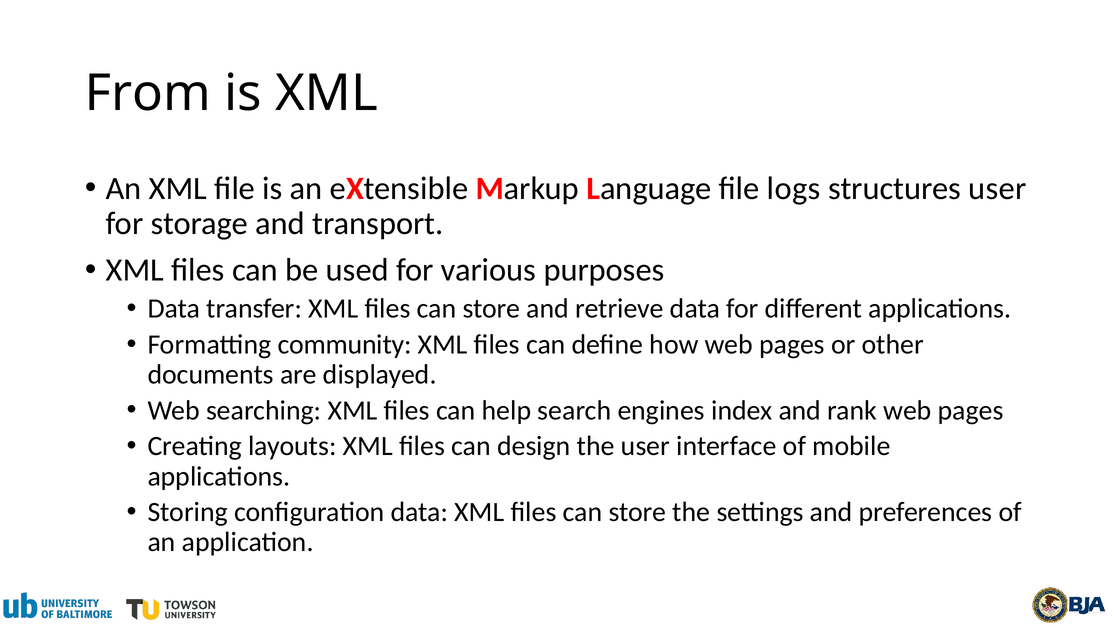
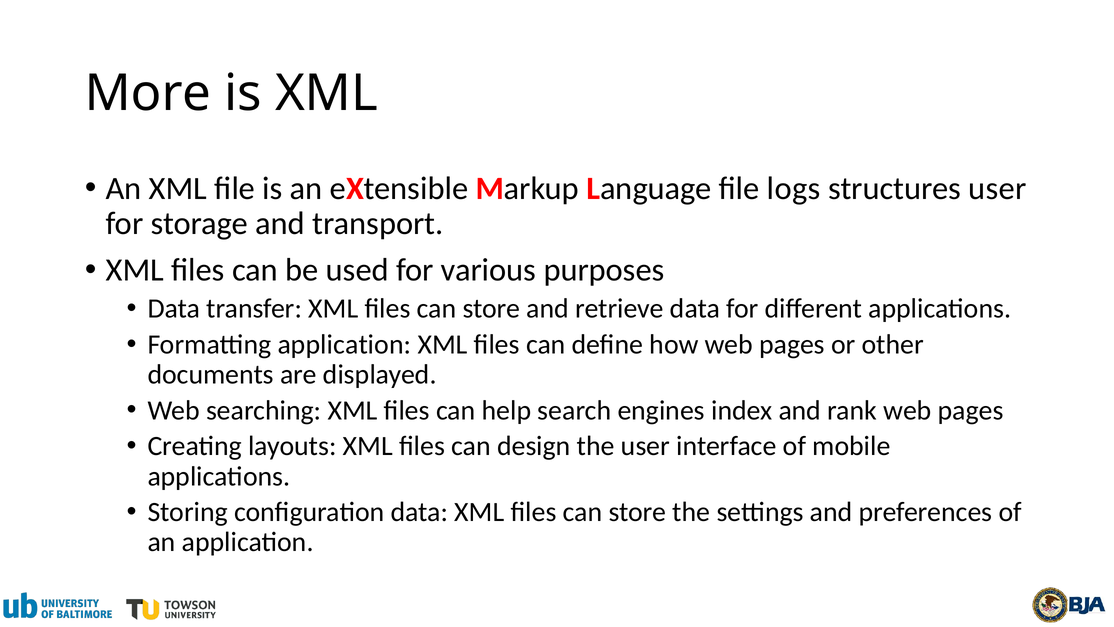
From: From -> More
Formatting community: community -> application
